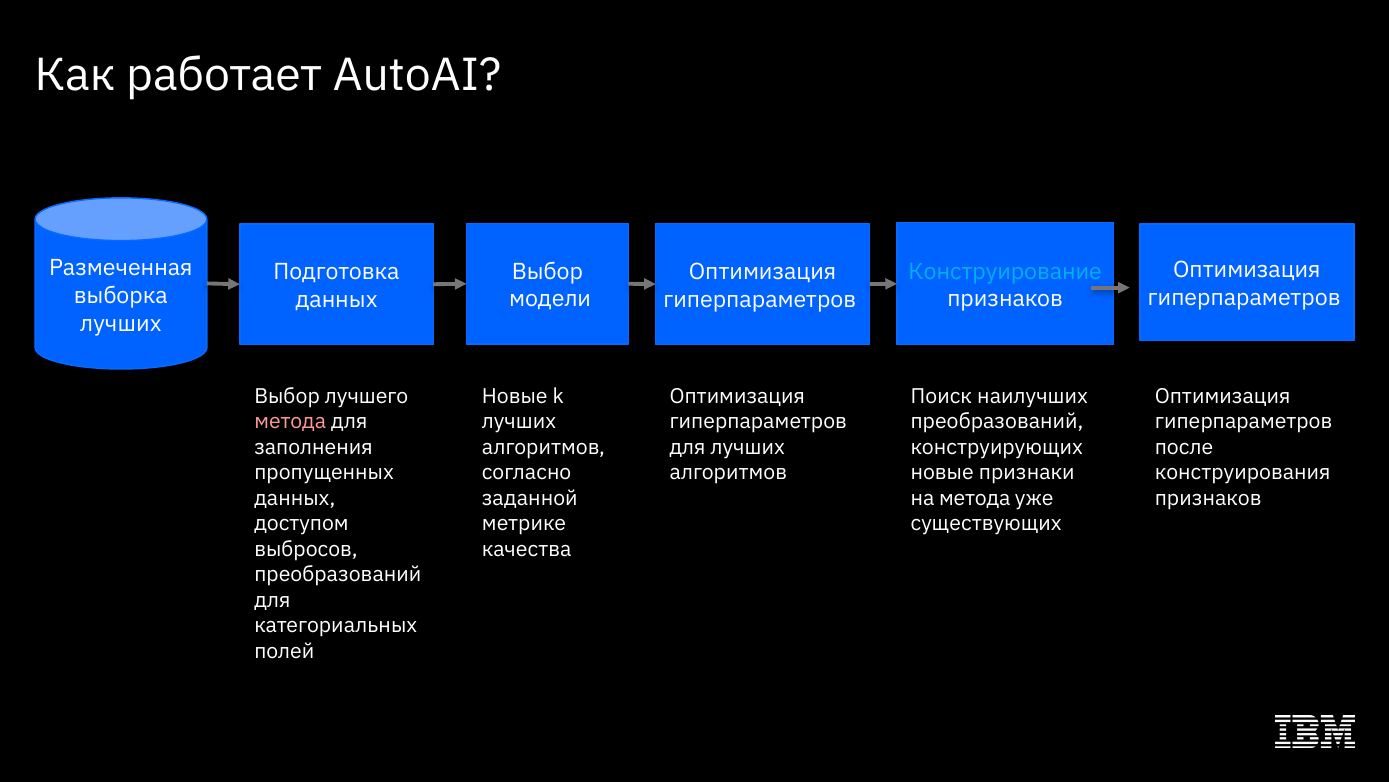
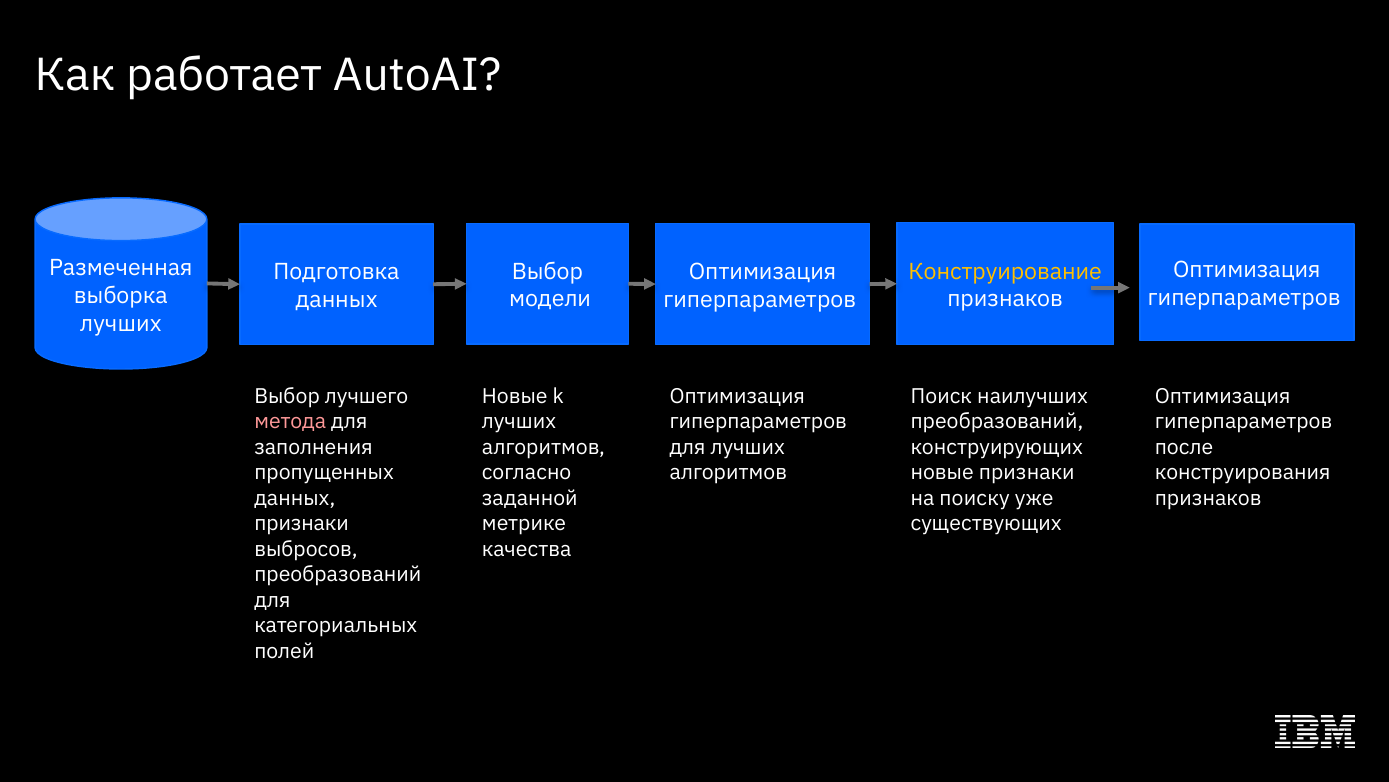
Конструирование colour: light blue -> yellow
на метода: метода -> поиску
доступом at (302, 524): доступом -> признаки
